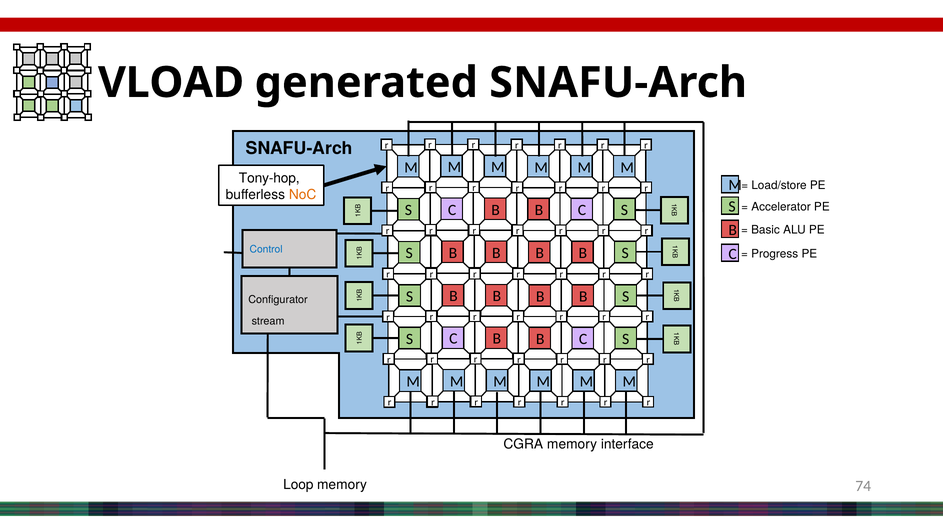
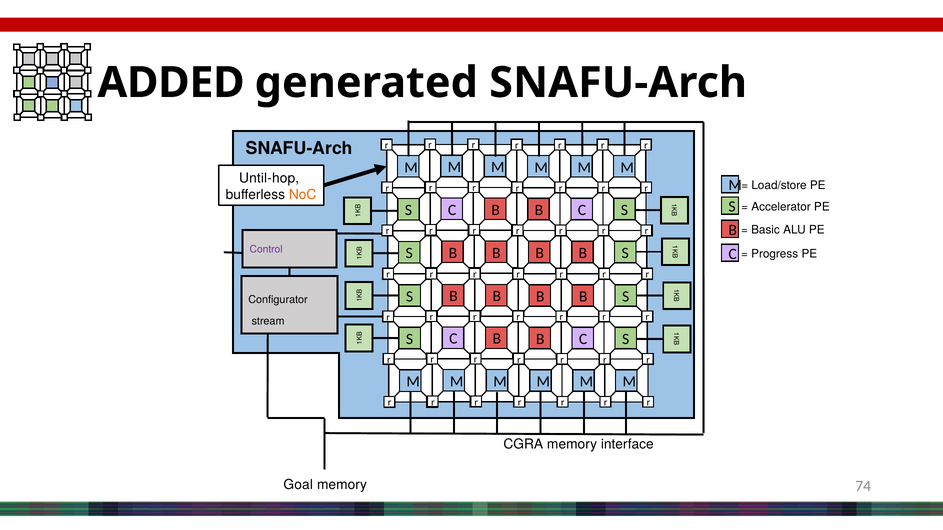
VLOAD: VLOAD -> ADDED
Tony-hop: Tony-hop -> Until-hop
Control colour: blue -> purple
Loop: Loop -> Goal
